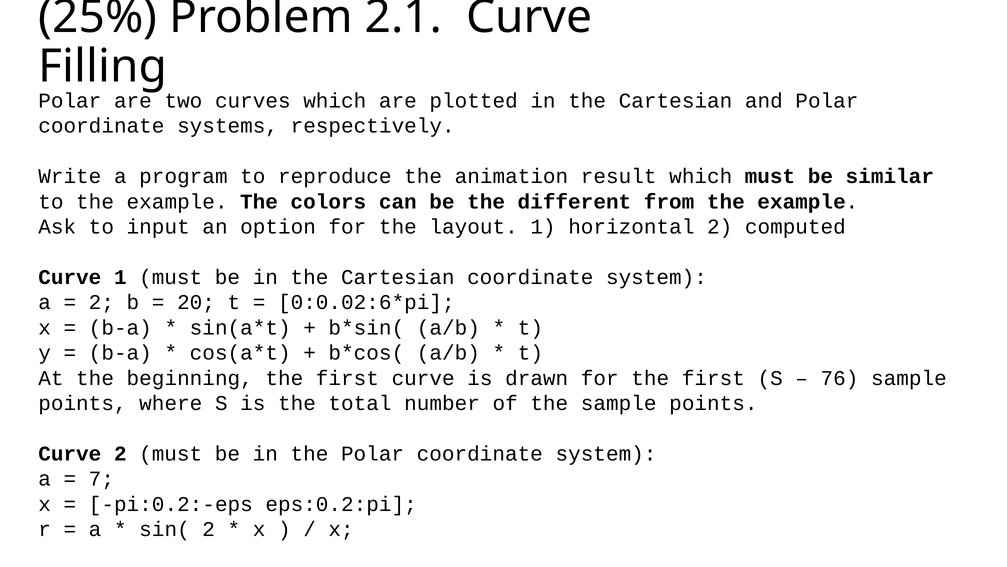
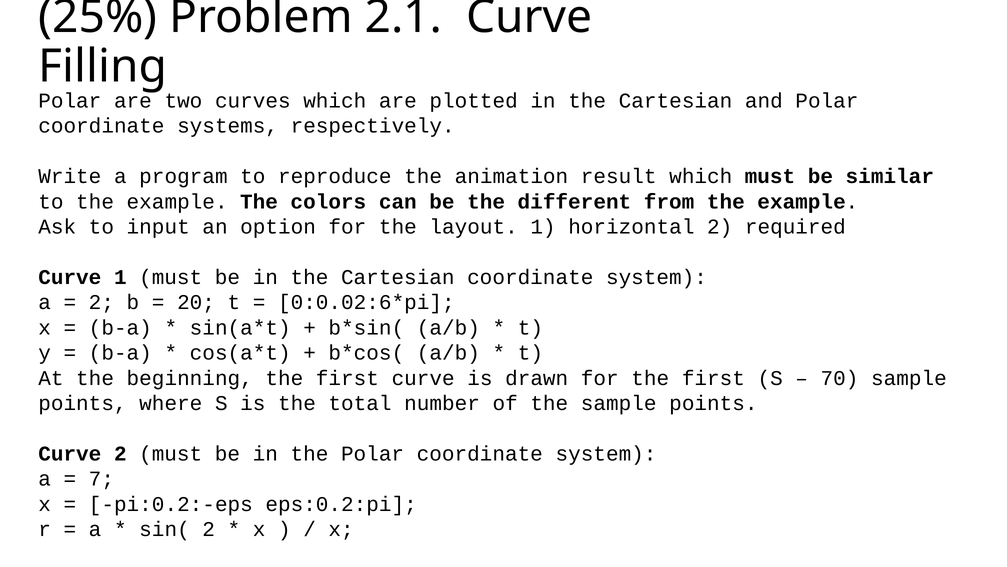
computed: computed -> required
76: 76 -> 70
